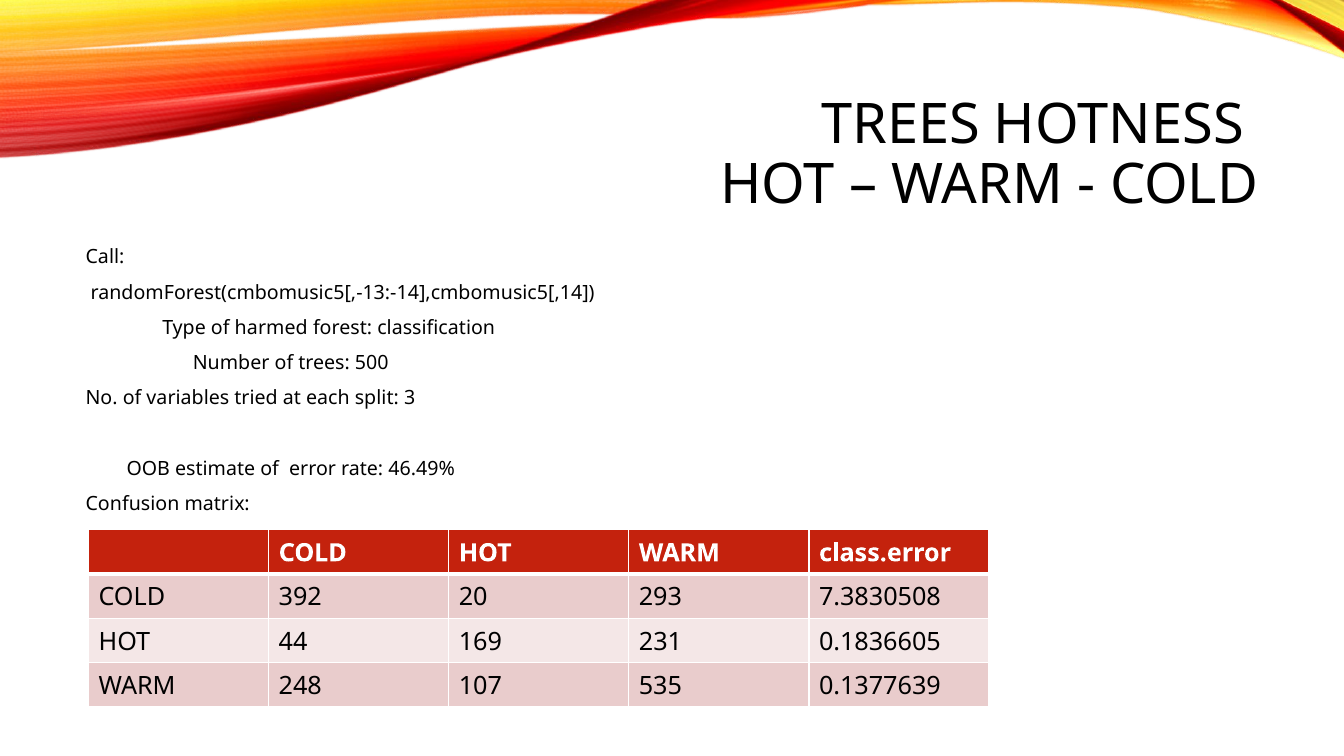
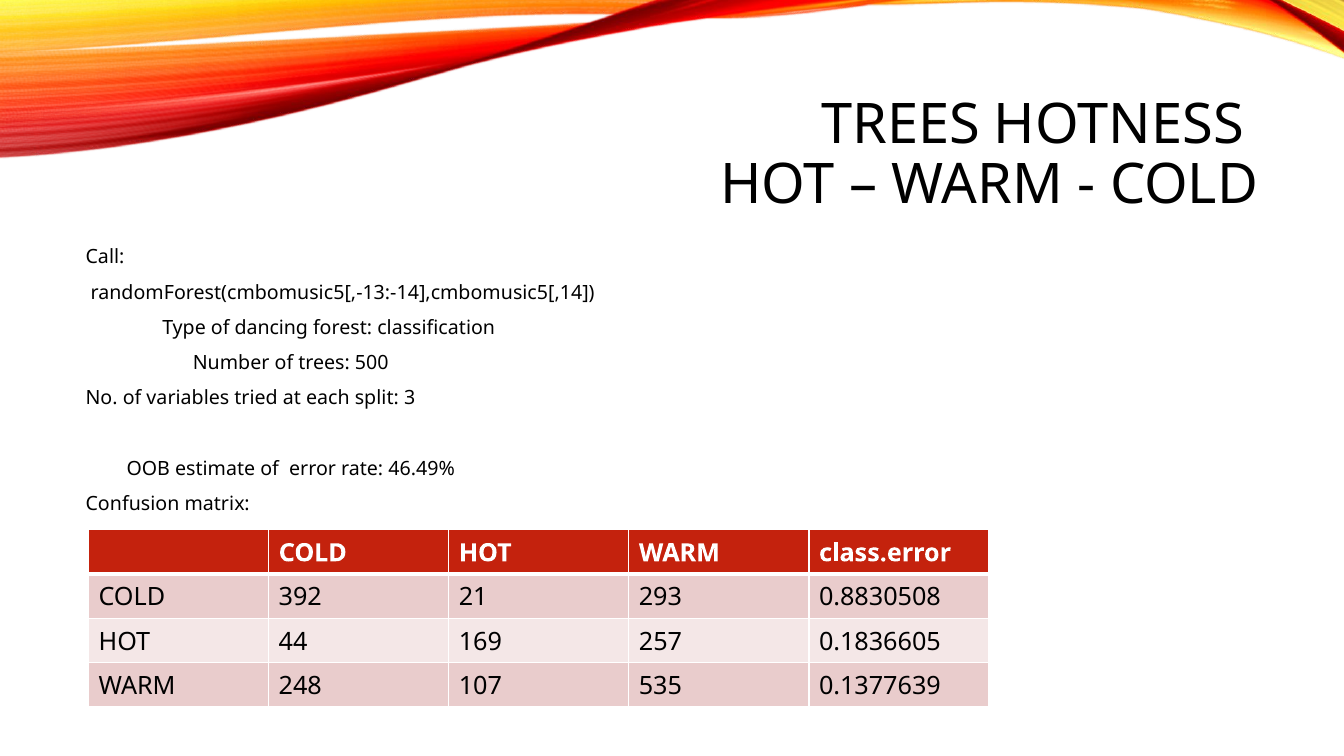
harmed: harmed -> dancing
20: 20 -> 21
7.3830508: 7.3830508 -> 0.8830508
231: 231 -> 257
